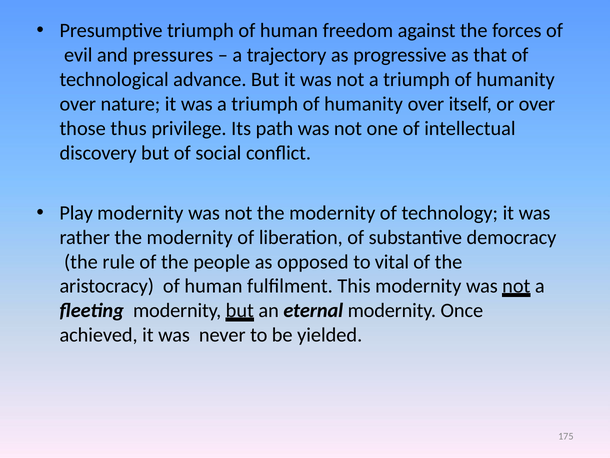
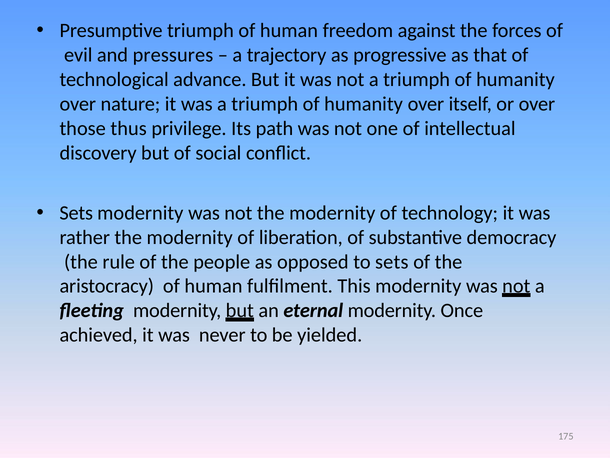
Play at (76, 213): Play -> Sets
to vital: vital -> sets
